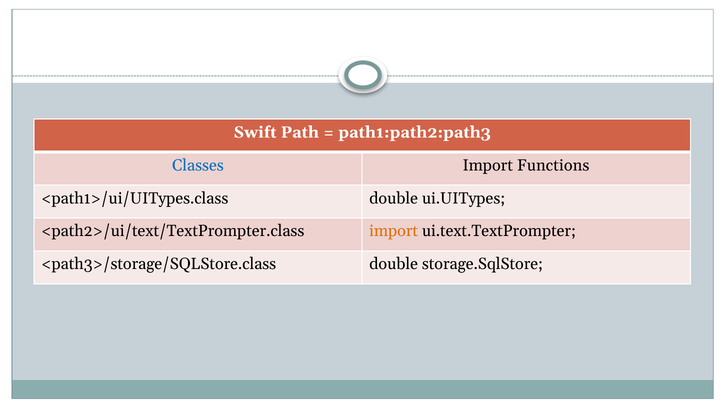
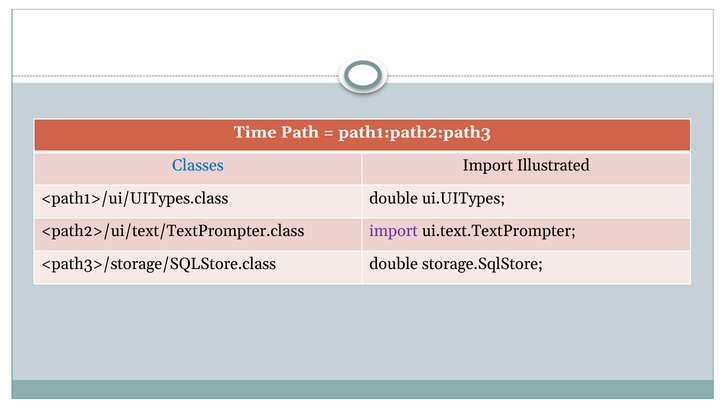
Swift: Swift -> Time
Functions: Functions -> Illustrated
import at (394, 231) colour: orange -> purple
